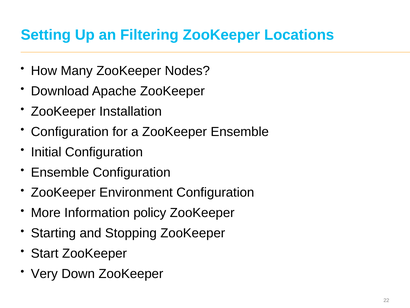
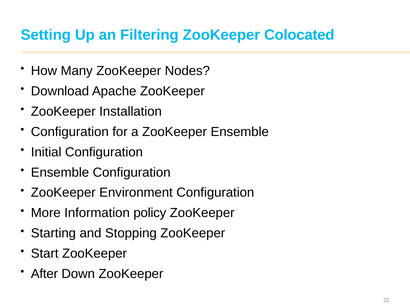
Locations: Locations -> Colocated
Very: Very -> After
